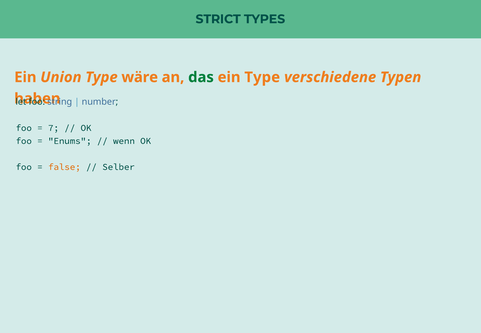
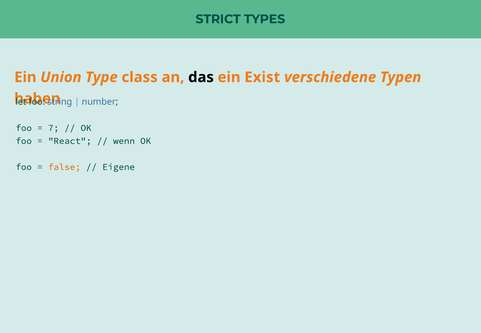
wäre: wäre -> class
das colour: green -> black
ein Type: Type -> Exist
Enums: Enums -> React
Selber: Selber -> Eigene
